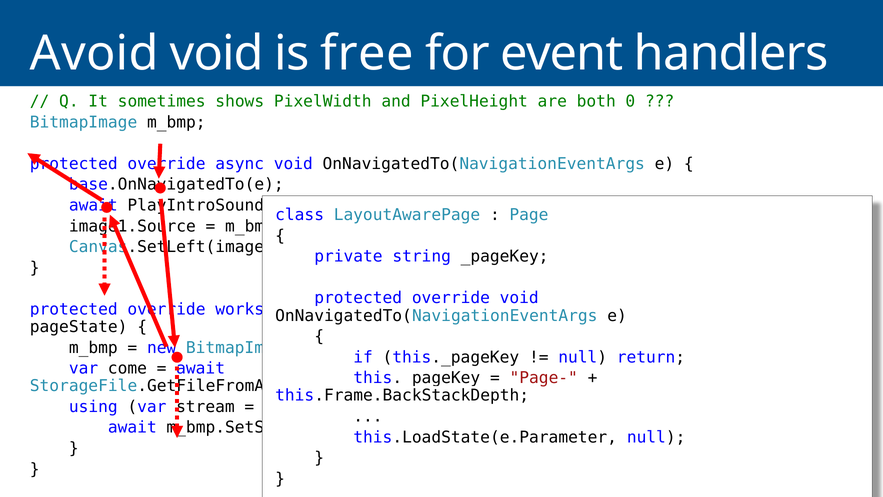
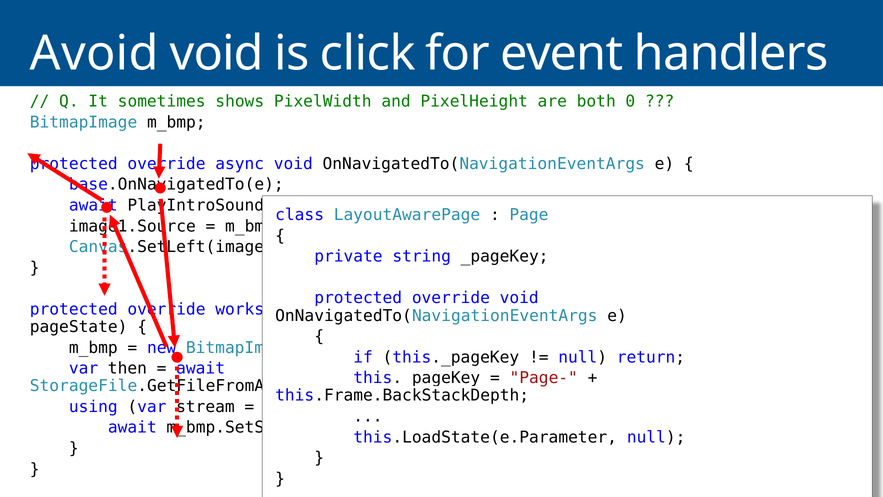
free: free -> click
come: come -> then
